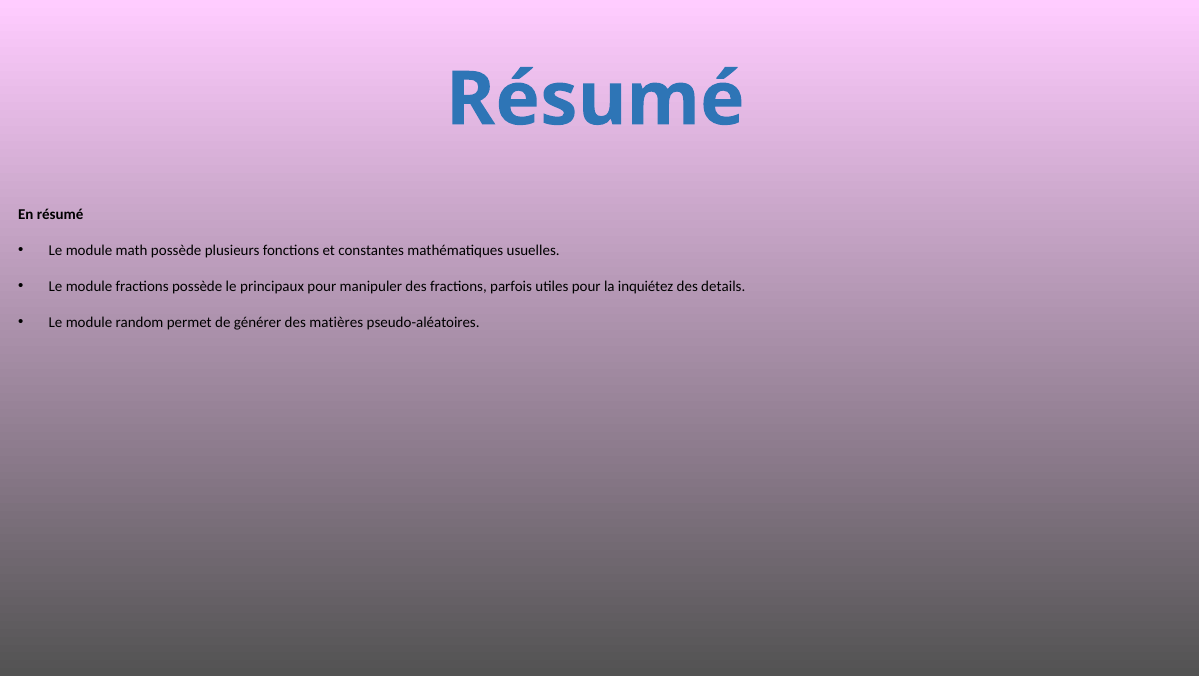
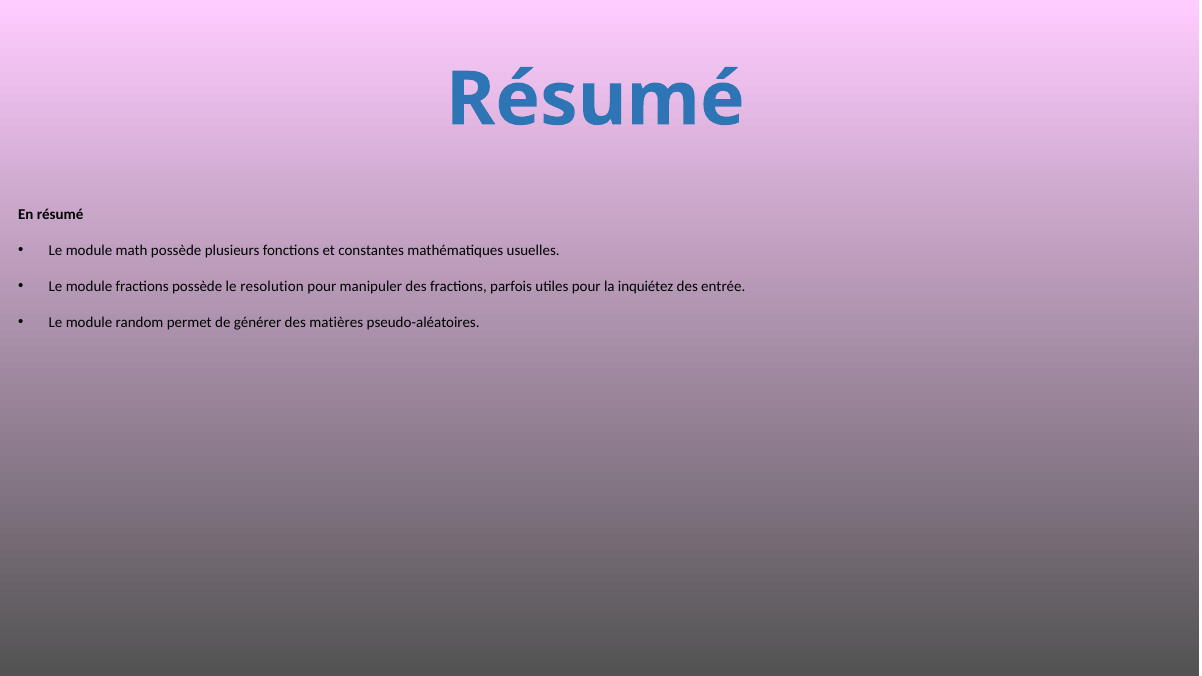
principaux: principaux -> resolution
details: details -> entrée
